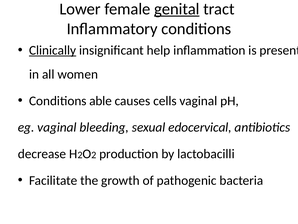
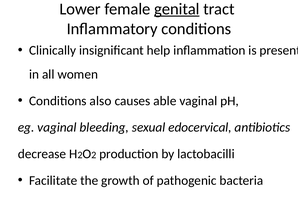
Clinically underline: present -> none
able: able -> also
cells: cells -> able
